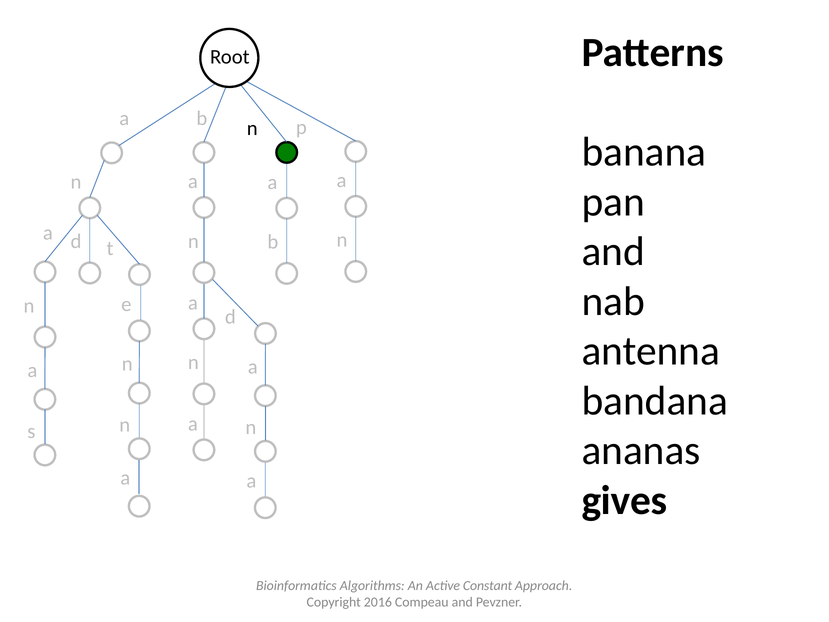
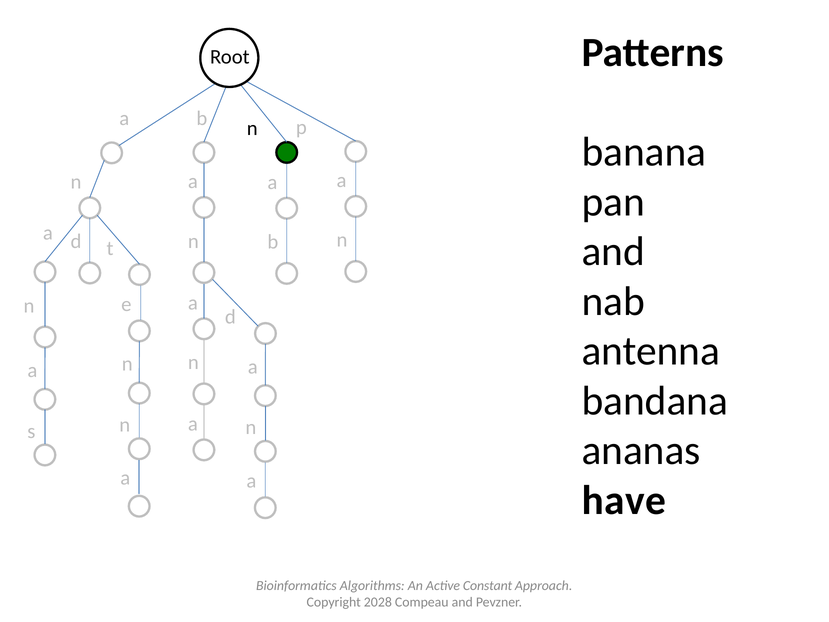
gives: gives -> have
2016: 2016 -> 2028
